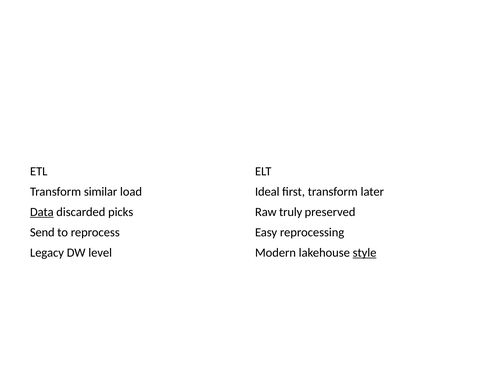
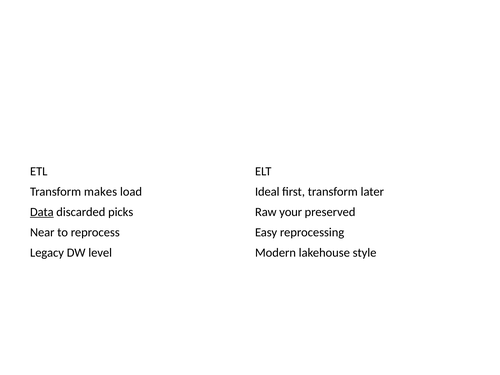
similar: similar -> makes
truly: truly -> your
Send: Send -> Near
style underline: present -> none
